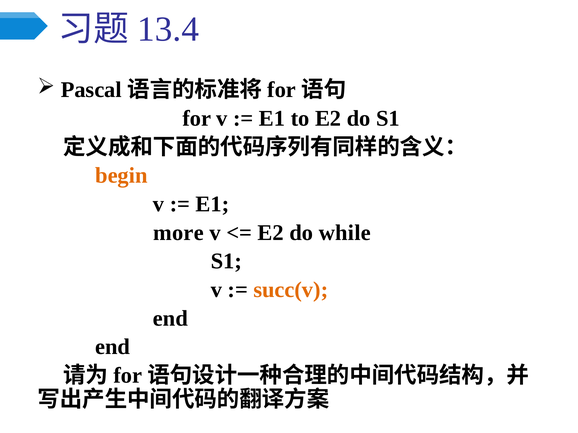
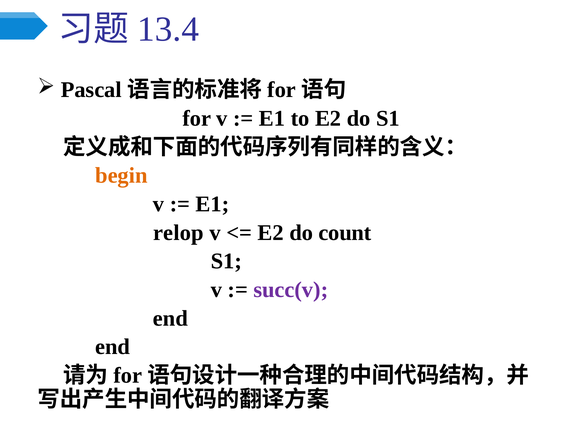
more: more -> relop
while: while -> count
succ(v colour: orange -> purple
